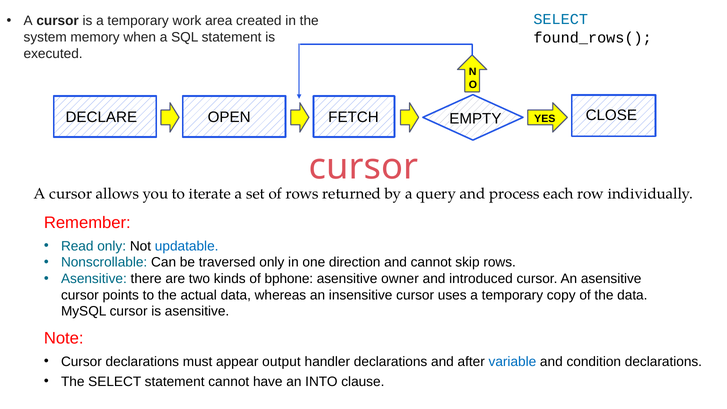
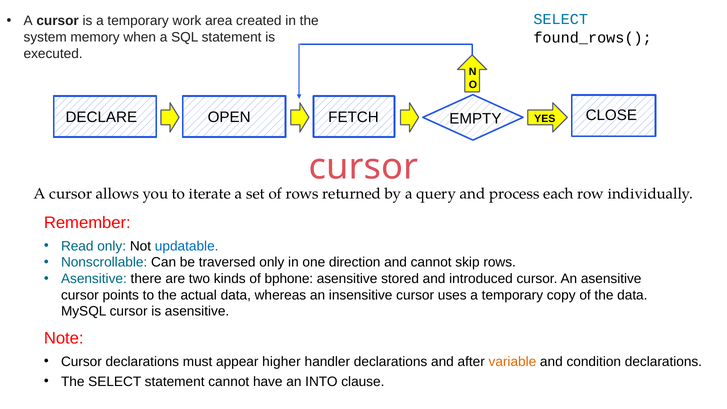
owner: owner -> stored
output: output -> higher
variable colour: blue -> orange
